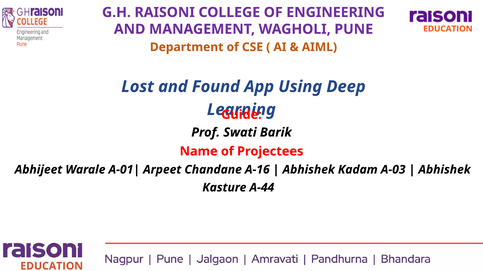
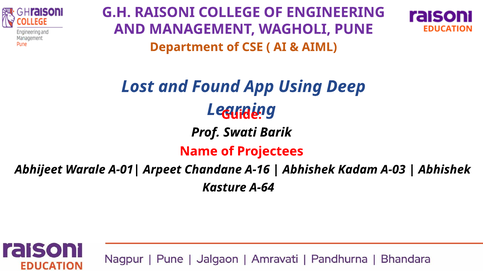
A-44: A-44 -> A-64
